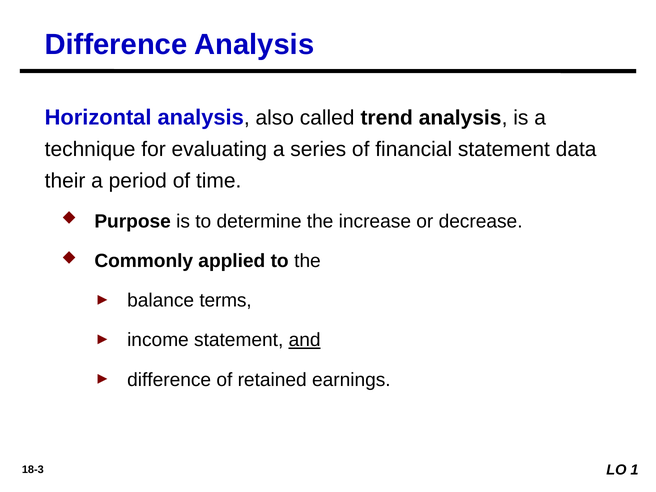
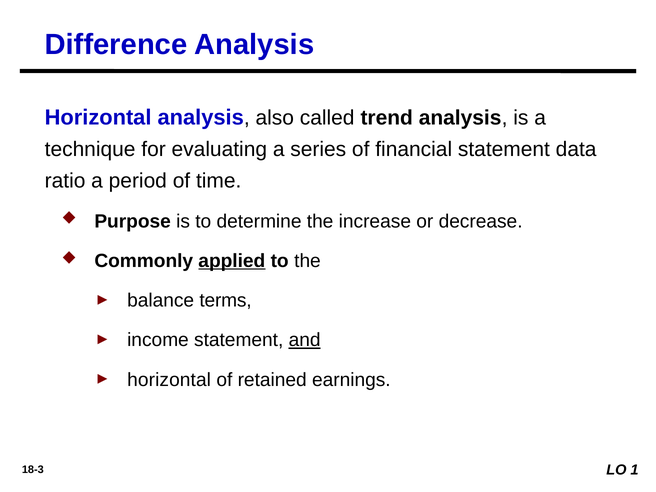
their: their -> ratio
applied underline: none -> present
difference at (169, 380): difference -> horizontal
